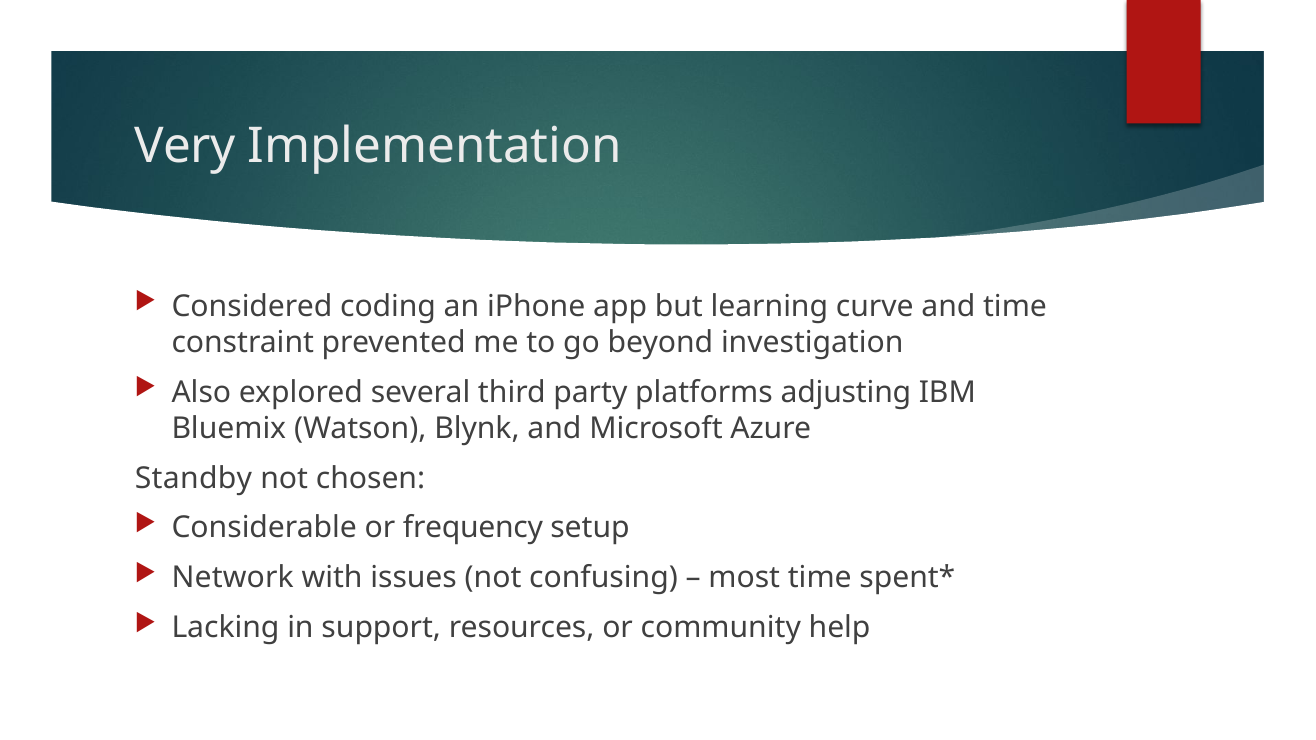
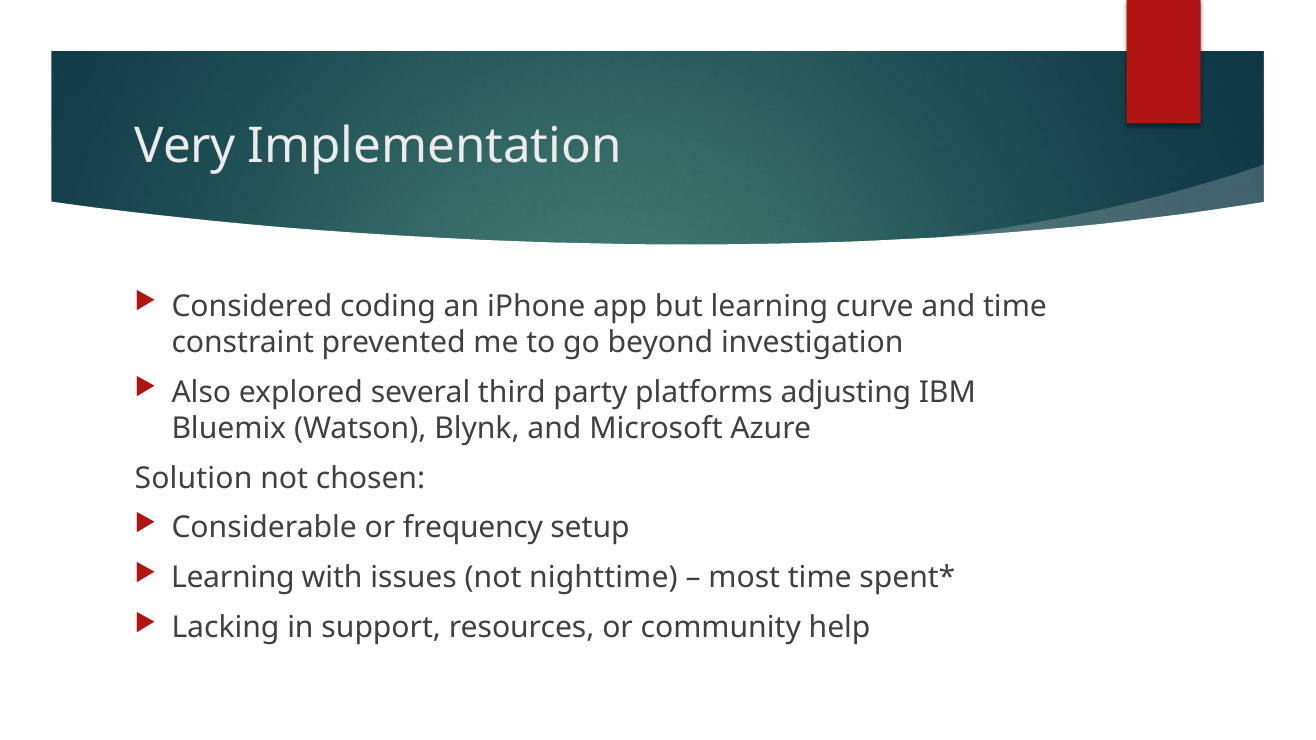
Standby: Standby -> Solution
Network at (233, 578): Network -> Learning
confusing: confusing -> nighttime
